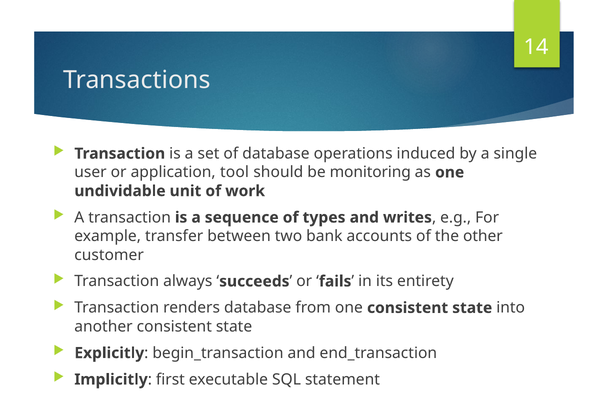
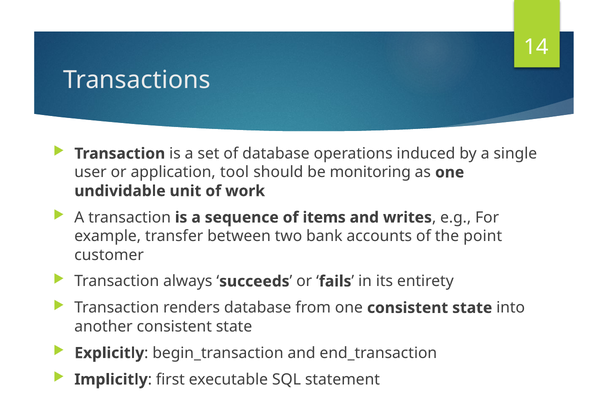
types: types -> items
other: other -> point
